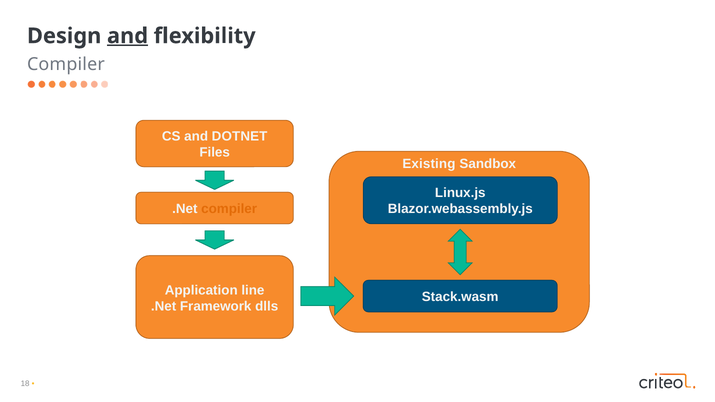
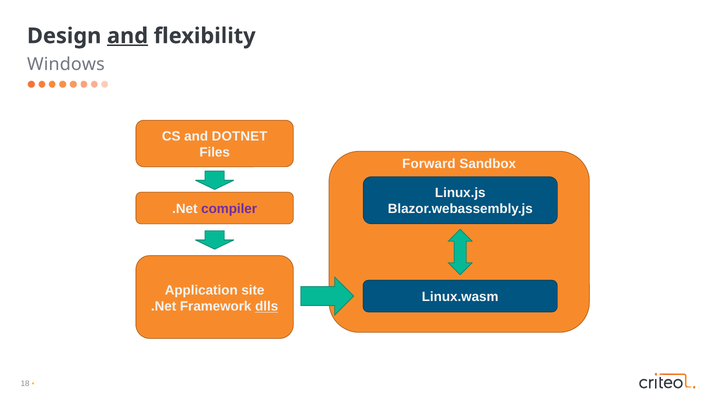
Compiler at (66, 64): Compiler -> Windows
Existing: Existing -> Forward
compiler at (229, 209) colour: orange -> purple
line: line -> site
Stack.wasm: Stack.wasm -> Linux.wasm
dlls underline: none -> present
